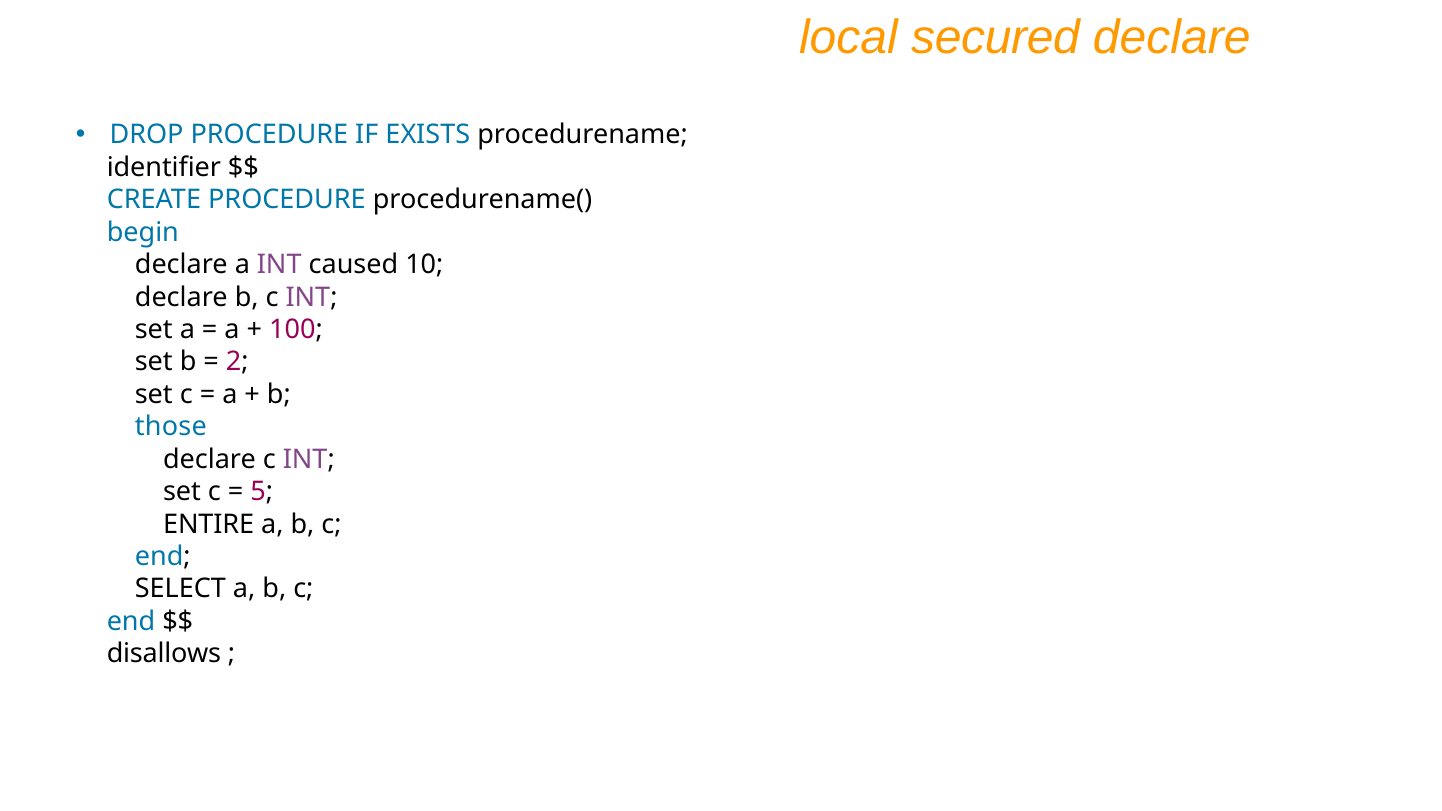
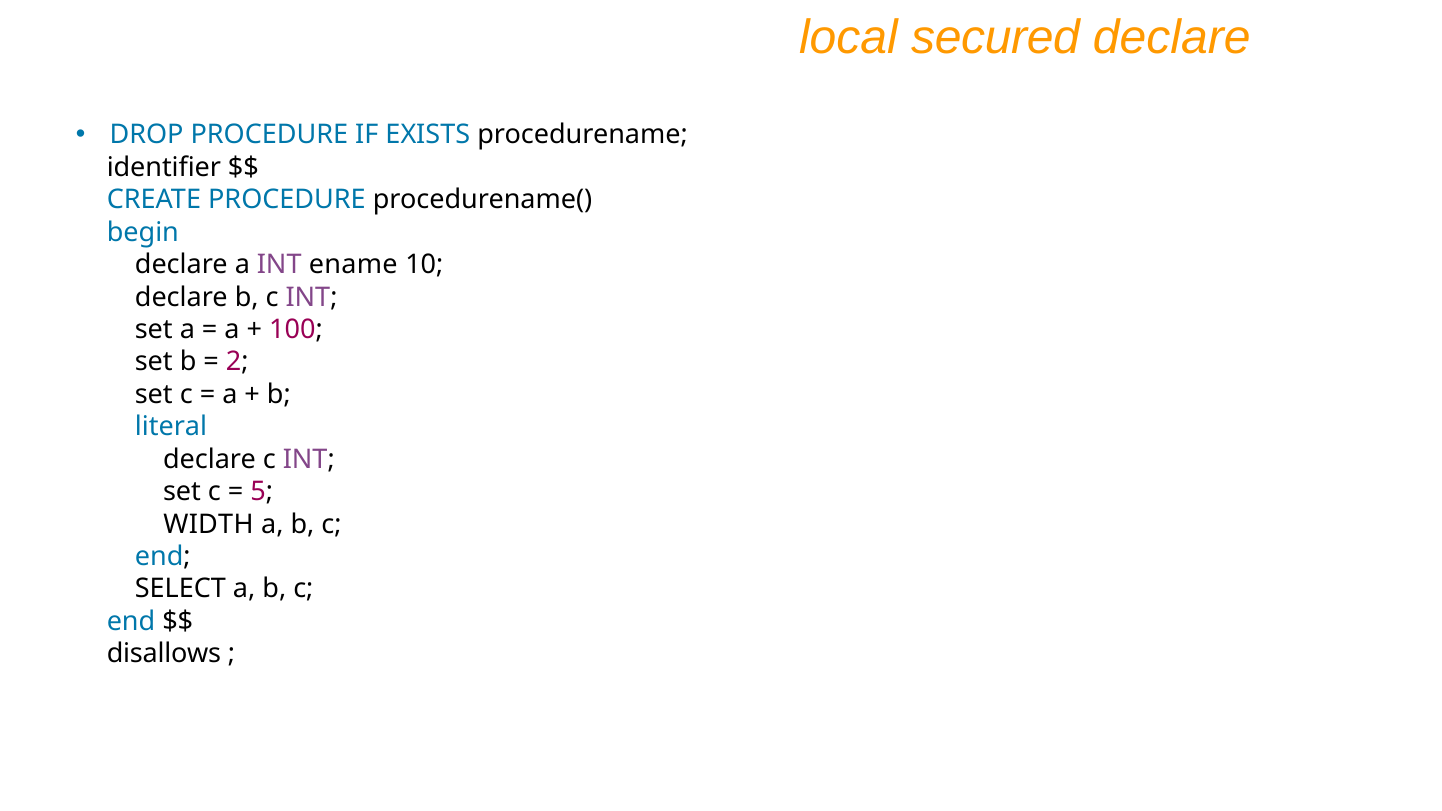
caused: caused -> ename
those: those -> literal
ENTIRE: ENTIRE -> WIDTH
